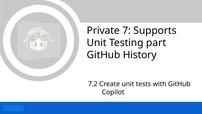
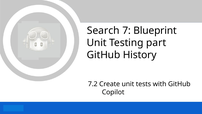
Private: Private -> Search
Supports: Supports -> Blueprint
